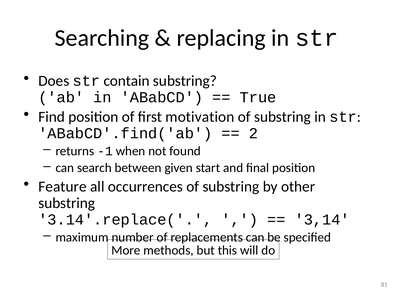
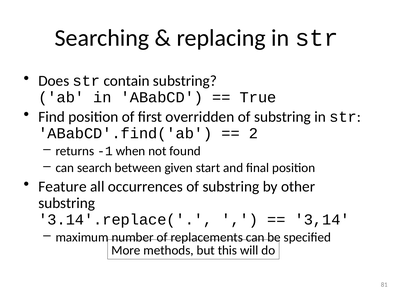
motivation: motivation -> overridden
